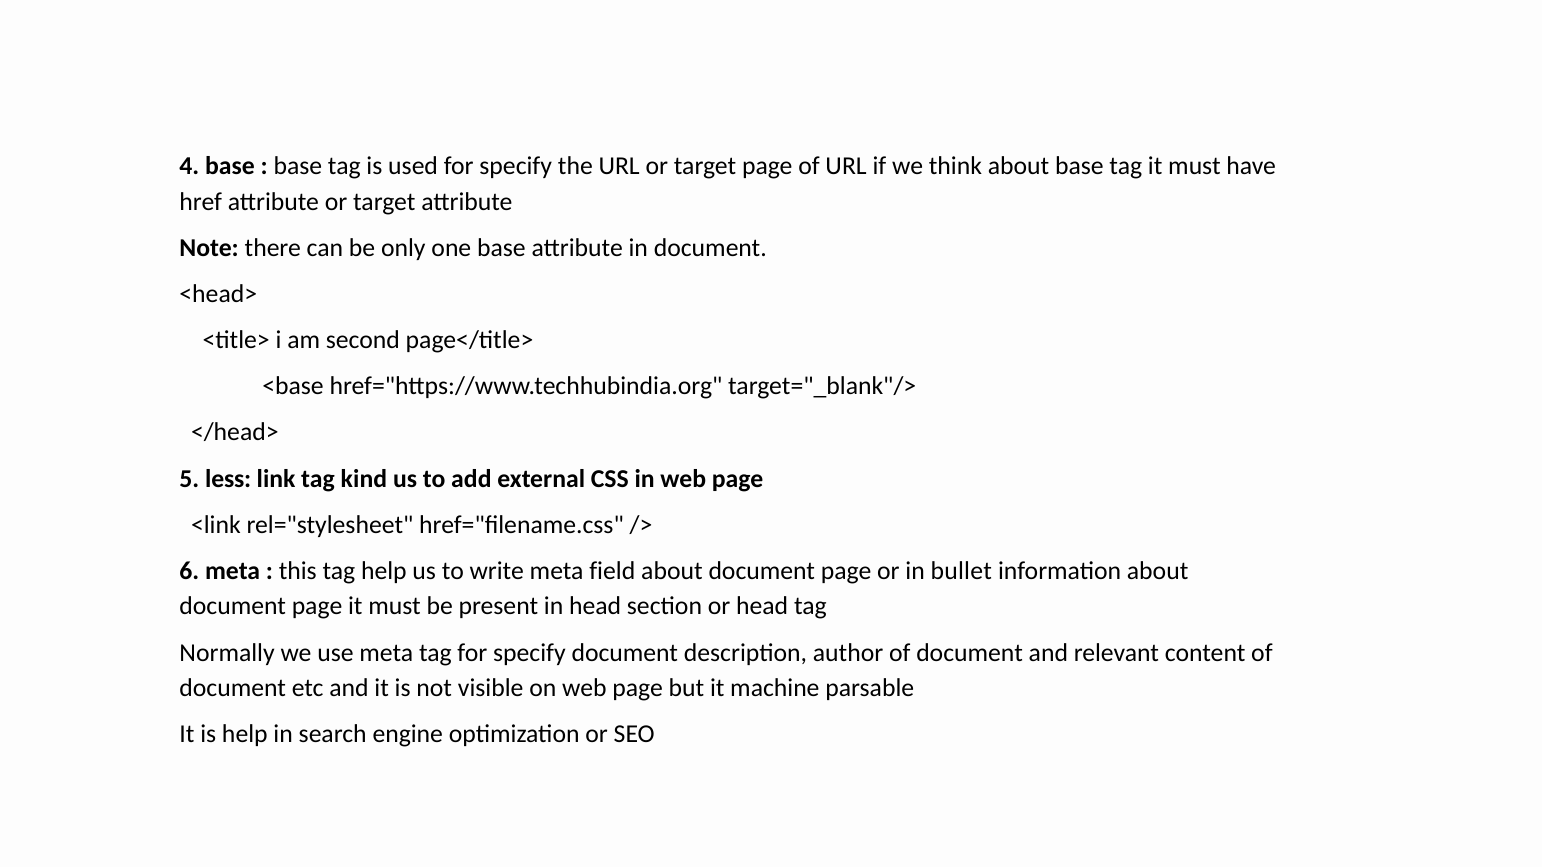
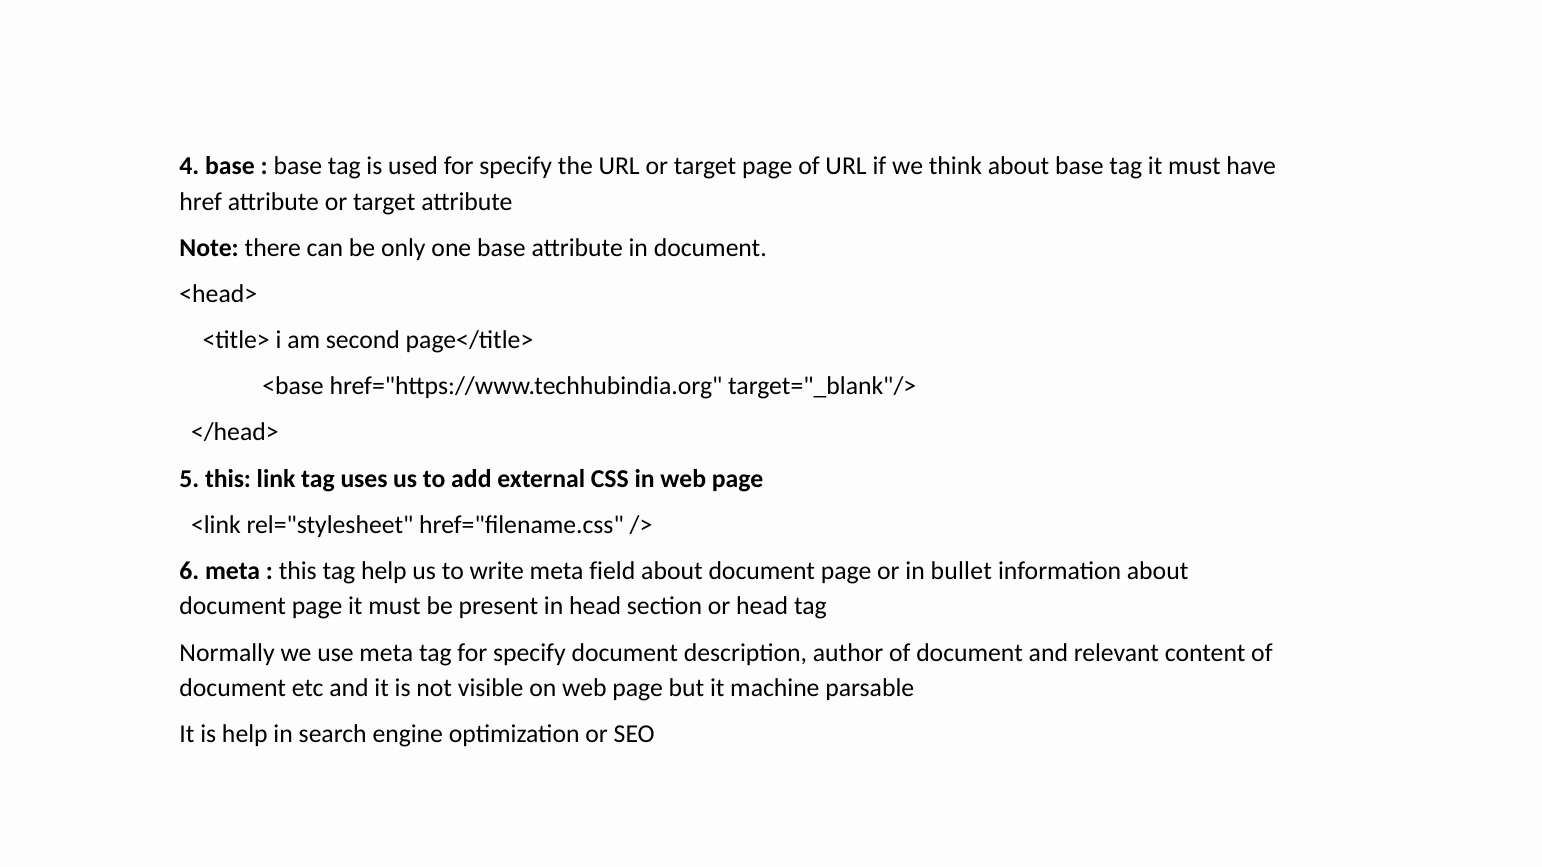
5 less: less -> this
kind: kind -> uses
